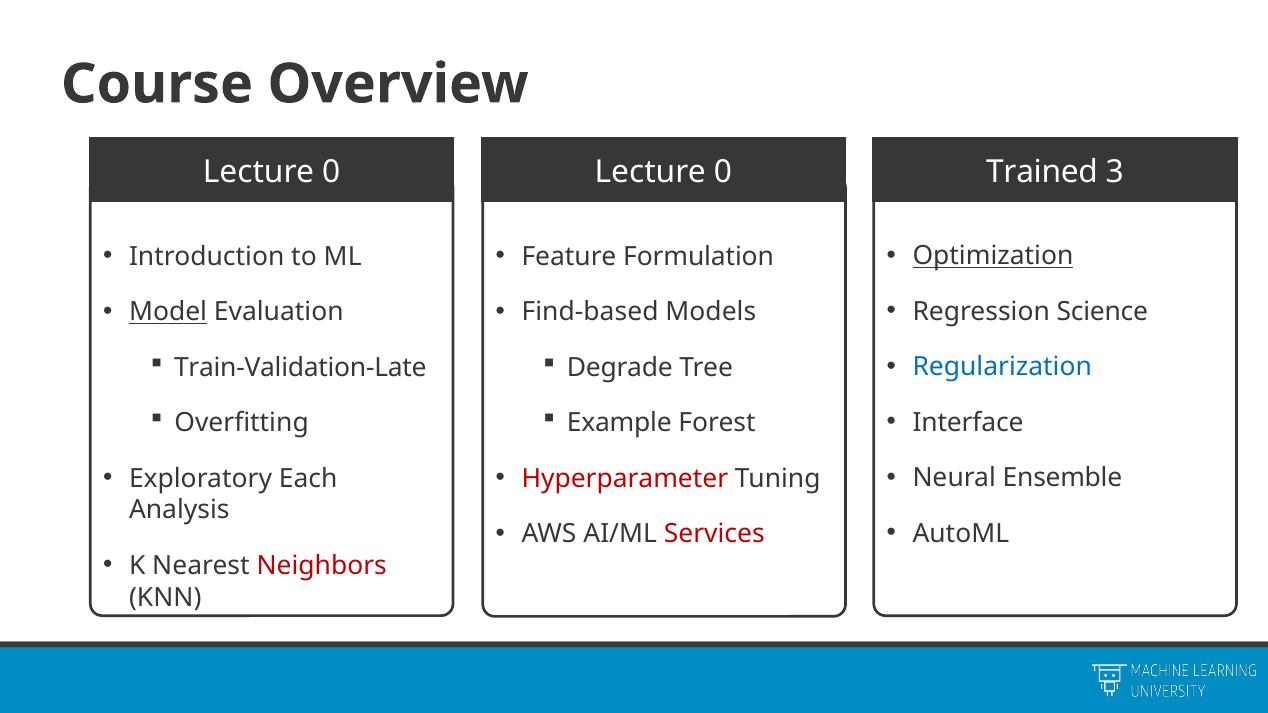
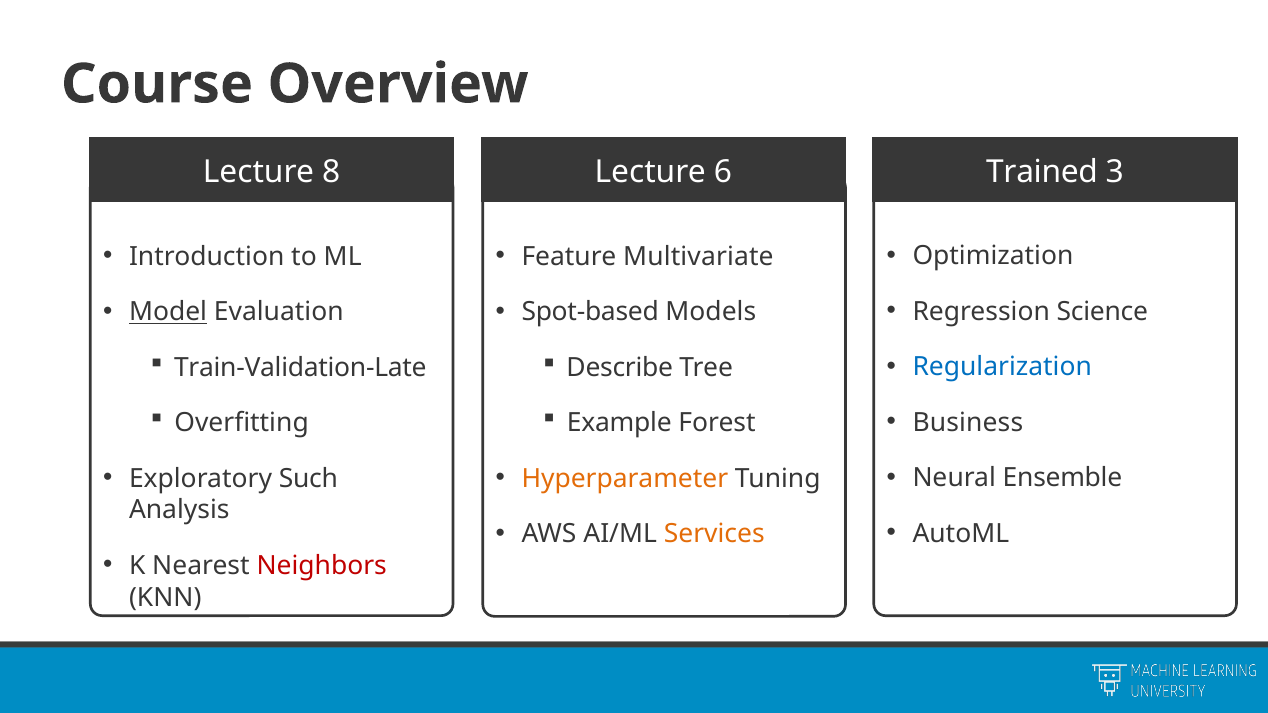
0 at (331, 172): 0 -> 8
0 at (723, 172): 0 -> 6
Optimization underline: present -> none
Formulation: Formulation -> Multivariate
Find-based: Find-based -> Spot-based
Degrade: Degrade -> Describe
Interface: Interface -> Business
Each: Each -> Such
Hyperparameter colour: red -> orange
Services colour: red -> orange
